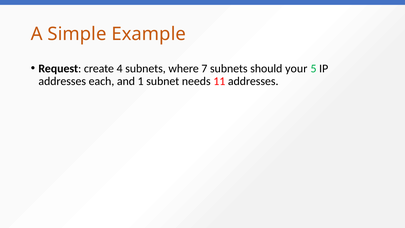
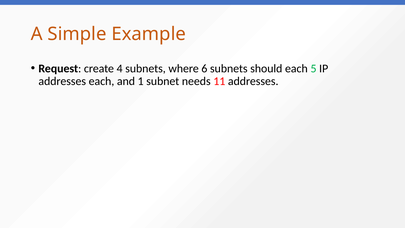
7: 7 -> 6
should your: your -> each
